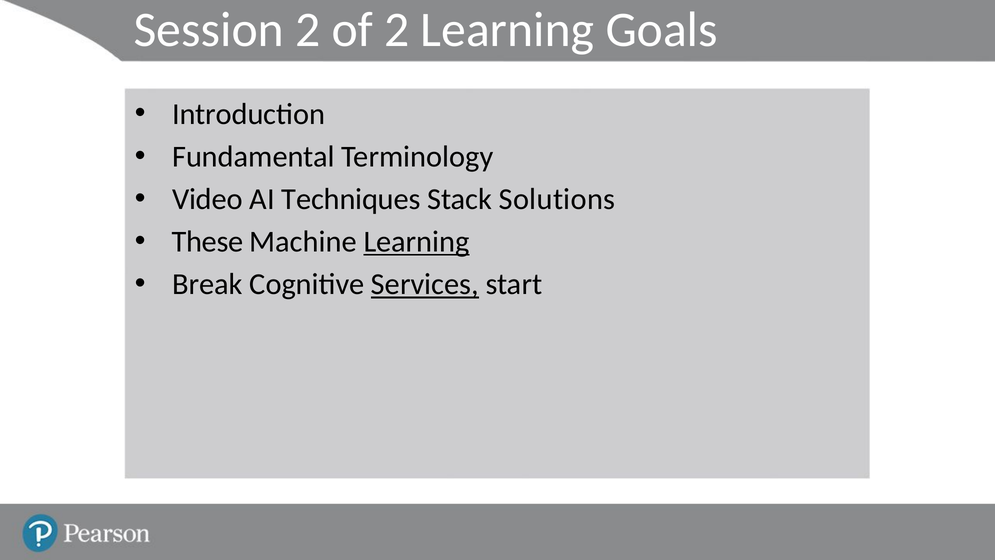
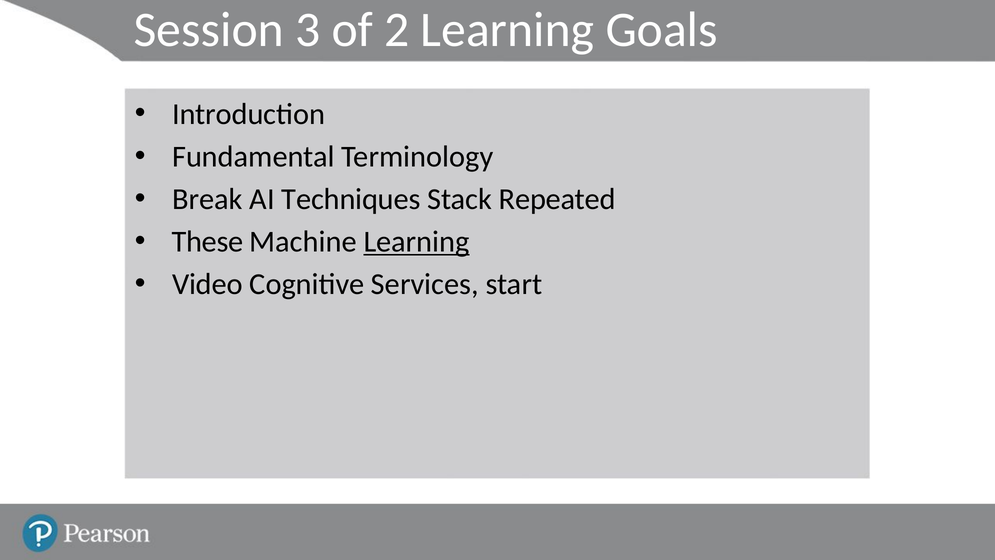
Session 2: 2 -> 3
Video: Video -> Break
Solutions: Solutions -> Repeated
Break: Break -> Video
Services underline: present -> none
